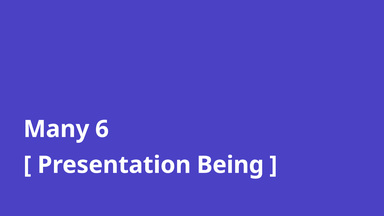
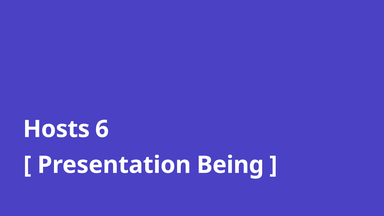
Many: Many -> Hosts
